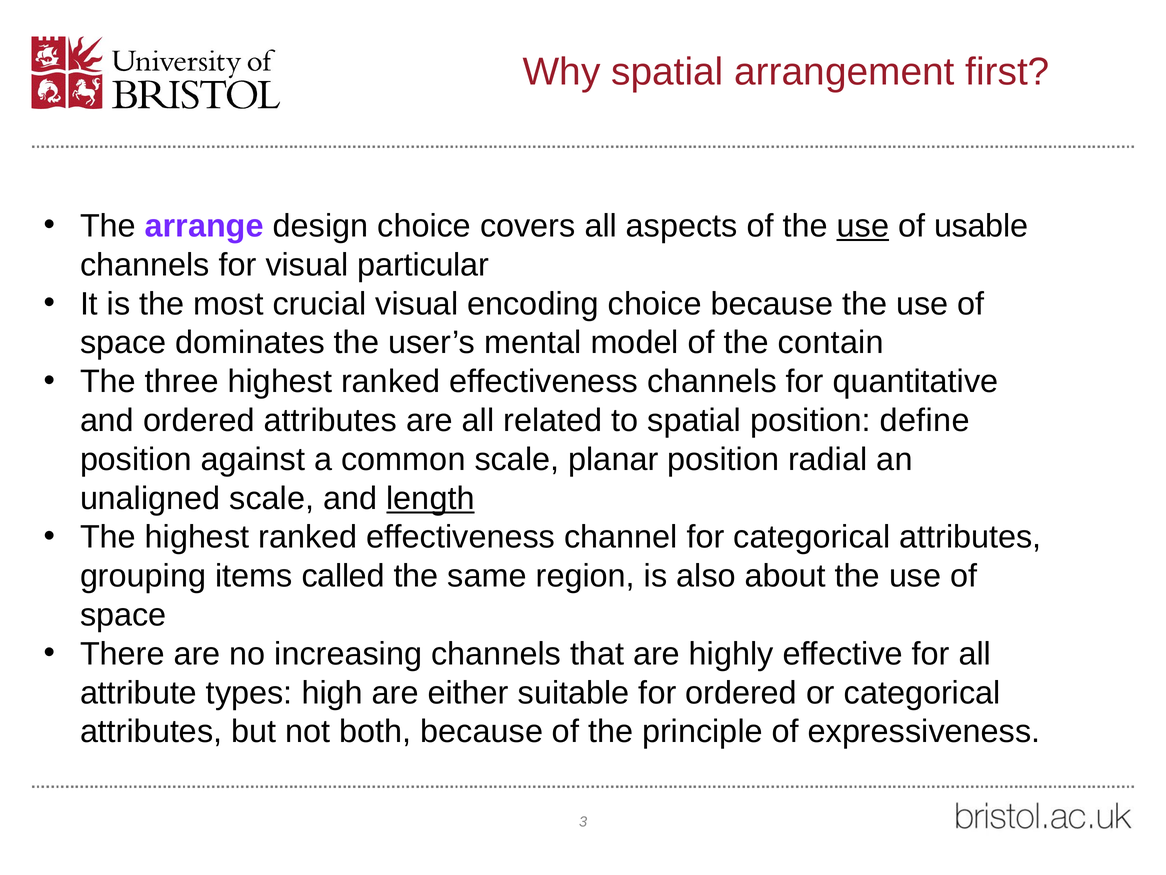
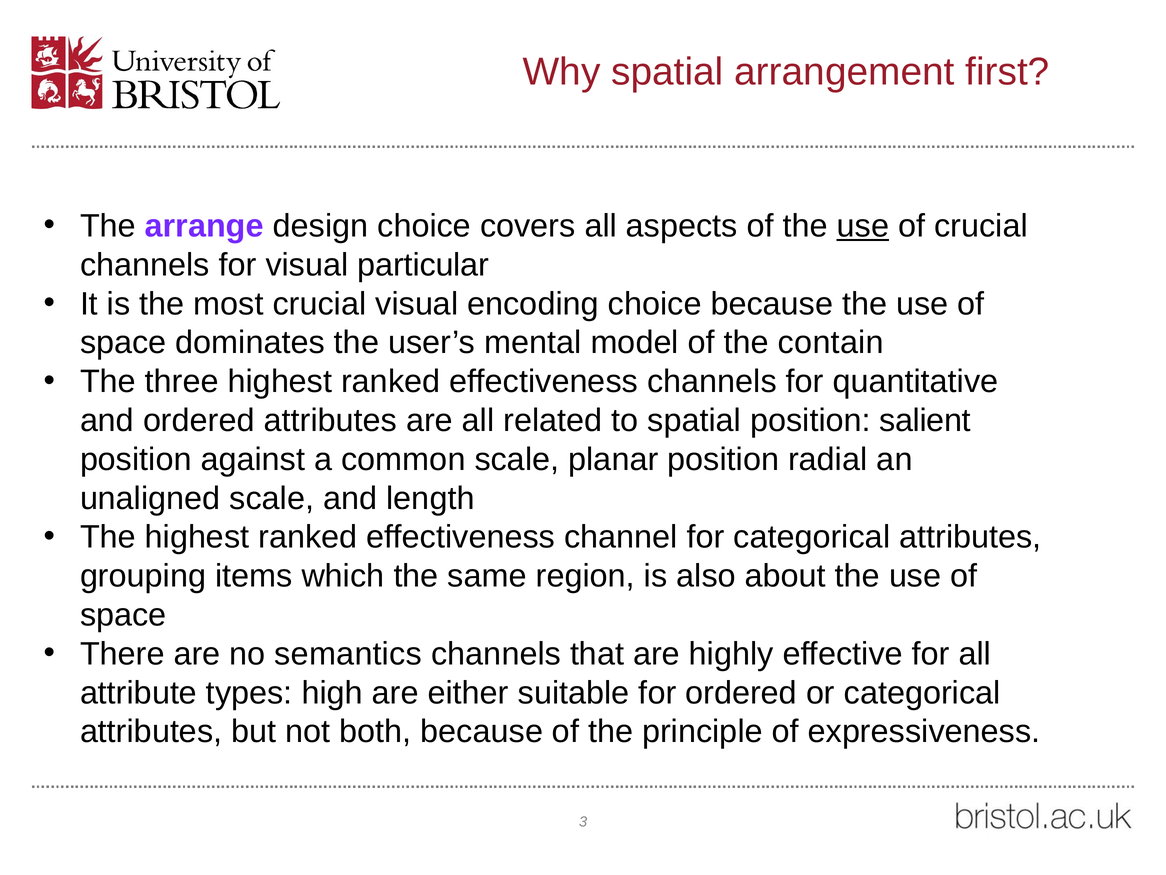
of usable: usable -> crucial
define: define -> salient
length underline: present -> none
called: called -> which
increasing: increasing -> semantics
